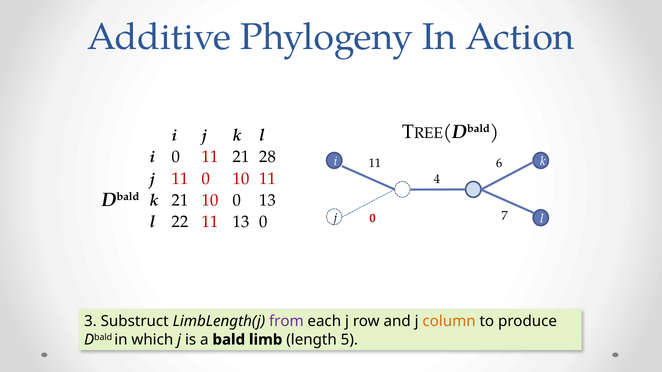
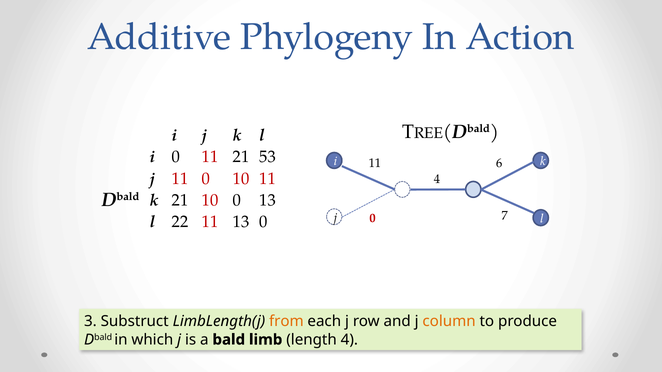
28: 28 -> 53
from colour: purple -> orange
length 5: 5 -> 4
